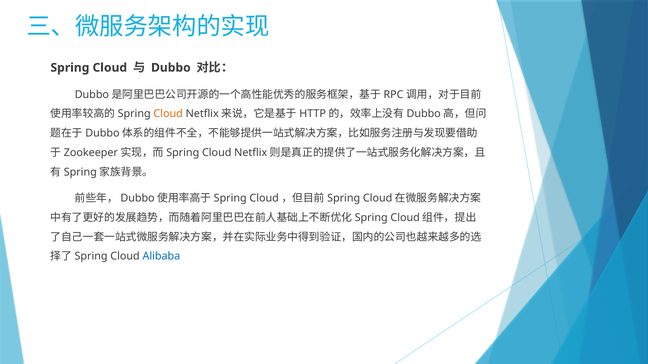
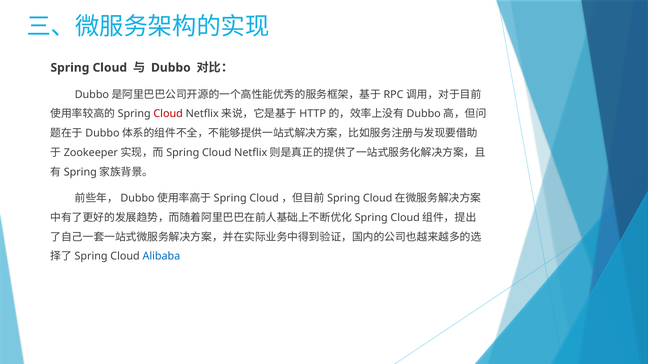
Cloud at (168, 114) colour: orange -> red
